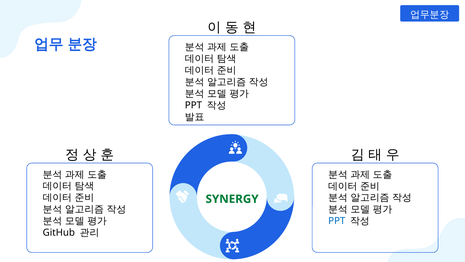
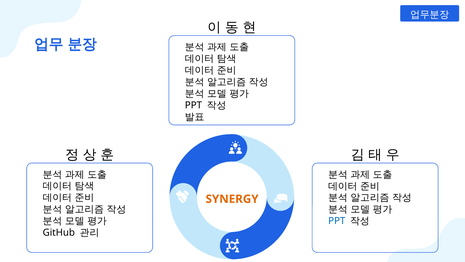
SYNERGY colour: green -> orange
